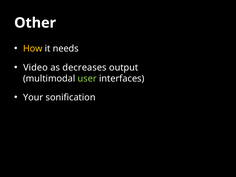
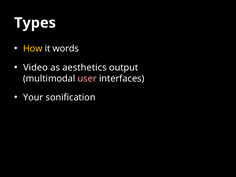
Other: Other -> Types
needs: needs -> words
decreases: decreases -> aesthetics
user colour: light green -> pink
